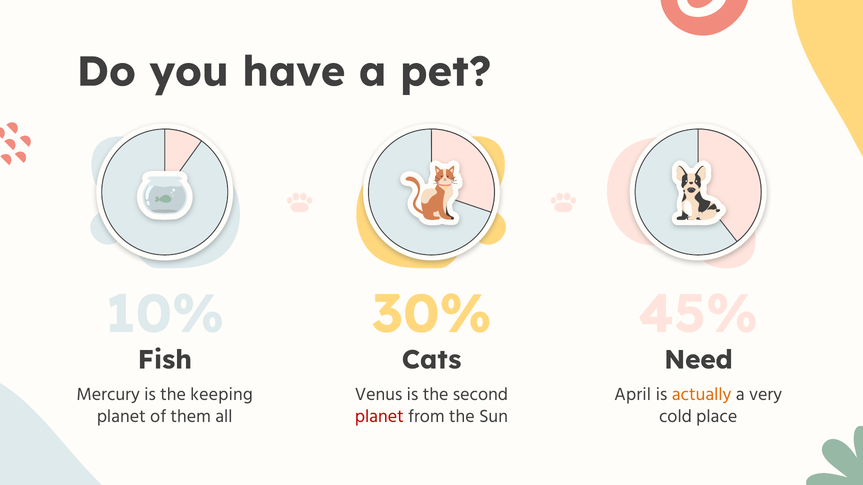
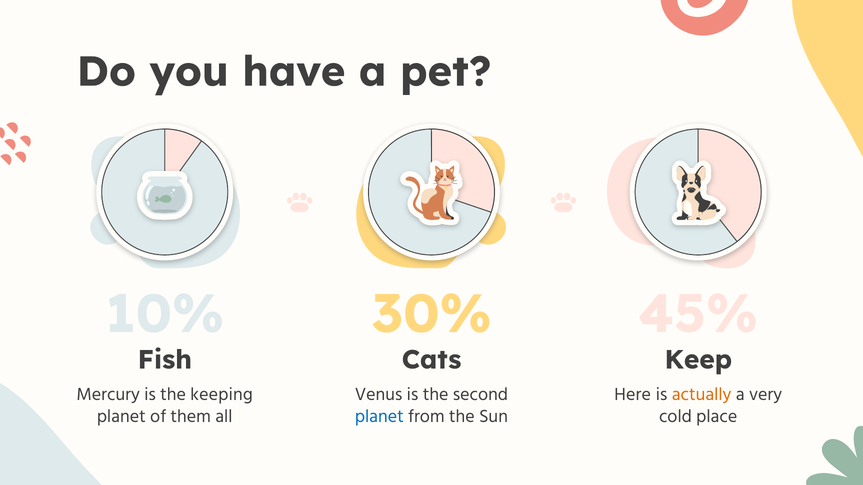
Need: Need -> Keep
April: April -> Here
planet at (379, 416) colour: red -> blue
